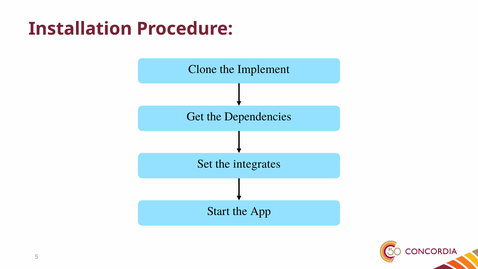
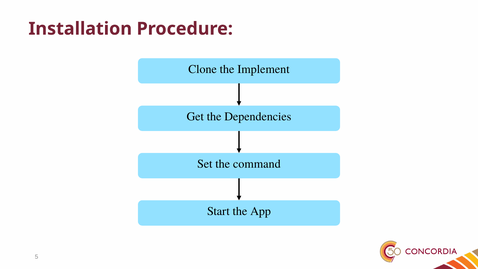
integrates: integrates -> command
